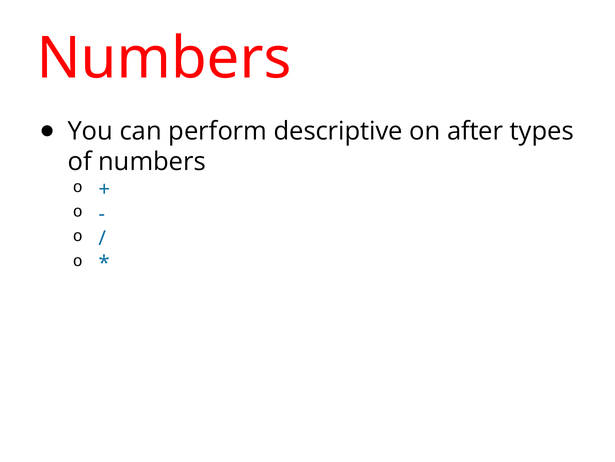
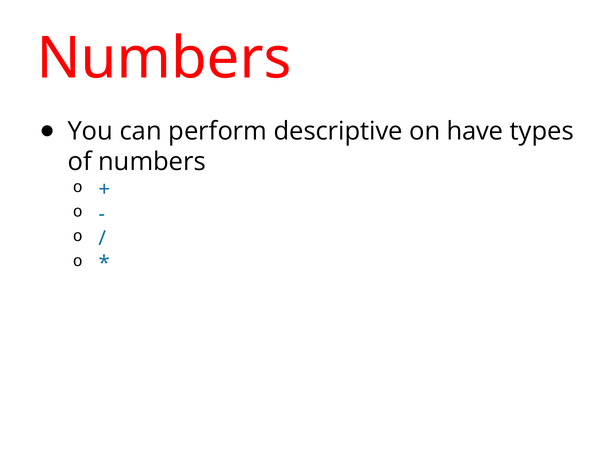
after: after -> have
